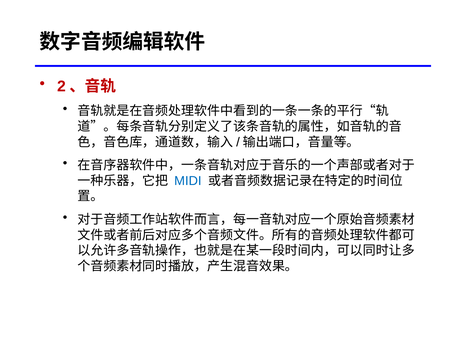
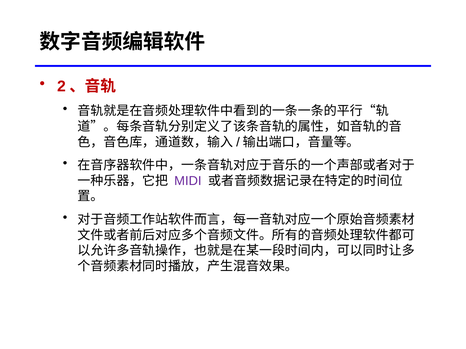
MIDI colour: blue -> purple
